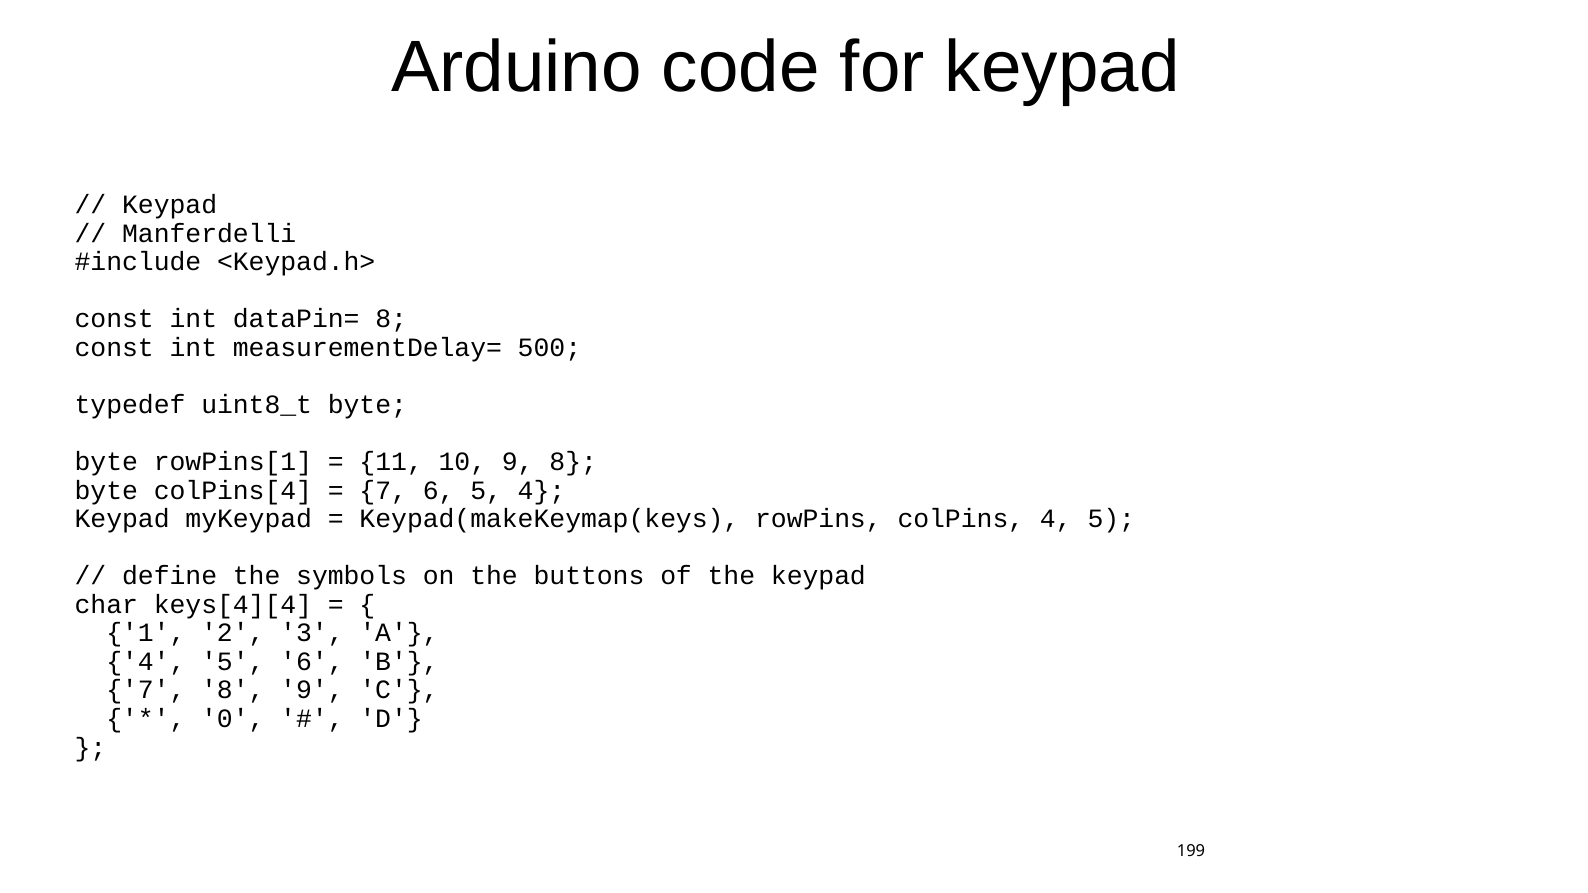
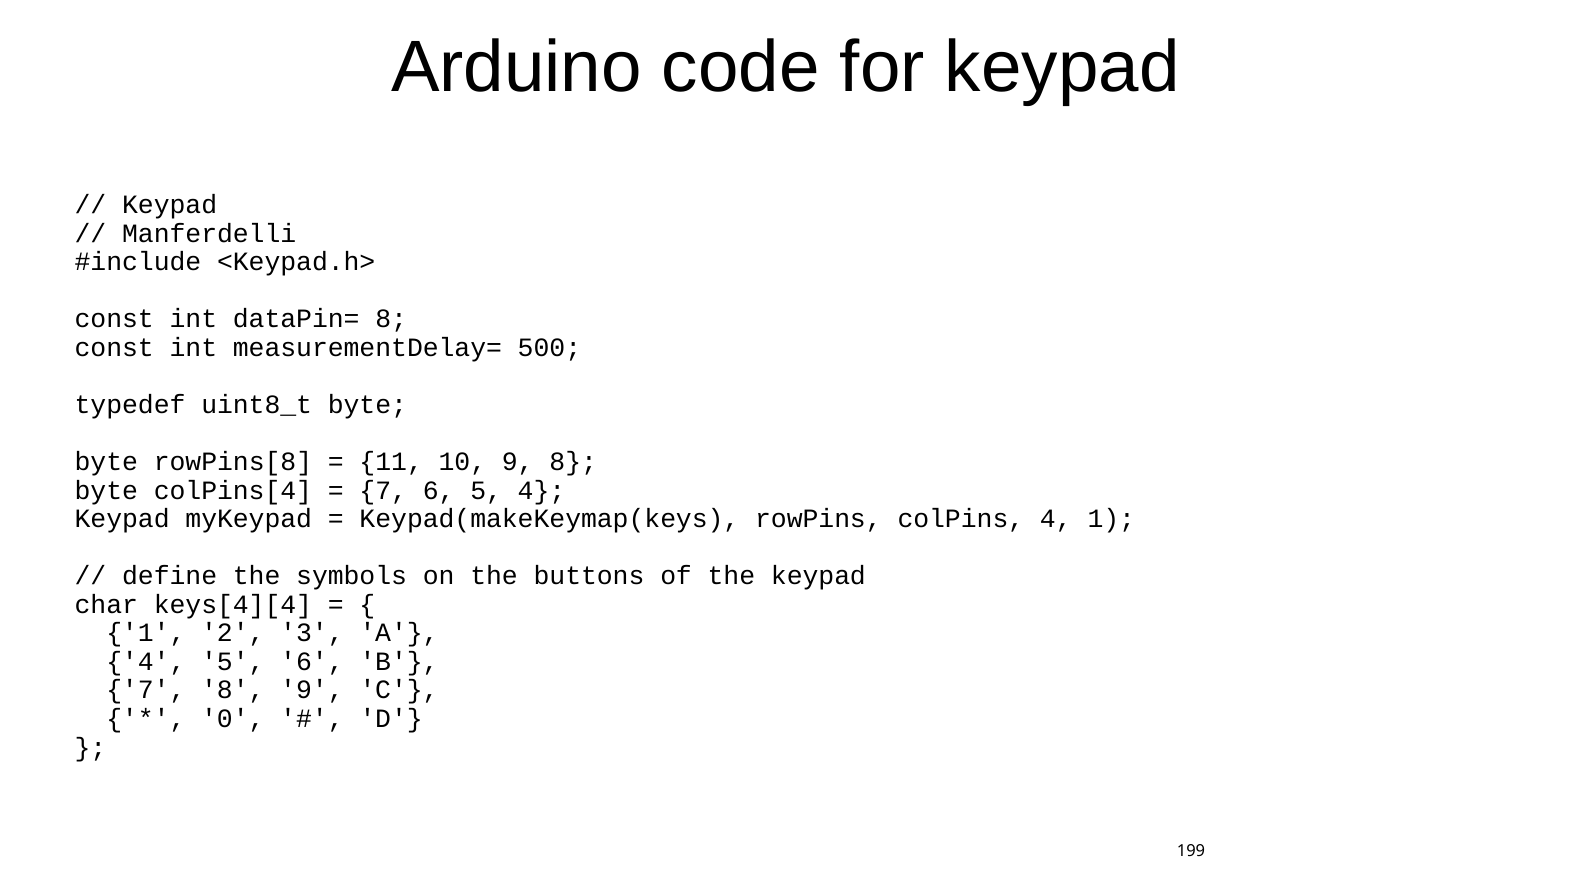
rowPins[1: rowPins[1 -> rowPins[8
colPins 4 5: 5 -> 1
